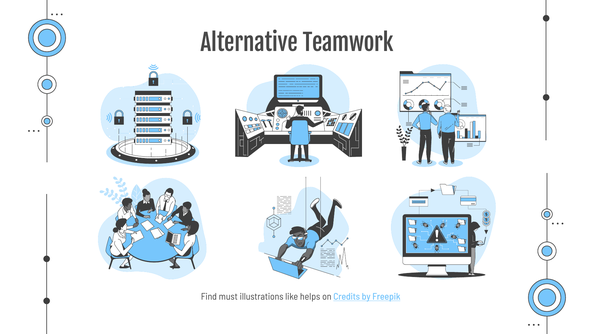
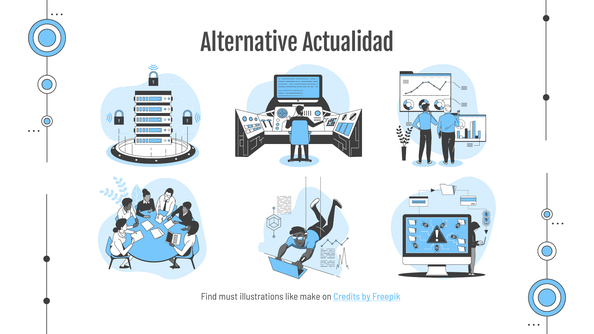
Teamwork: Teamwork -> Actualidad
helps: helps -> make
